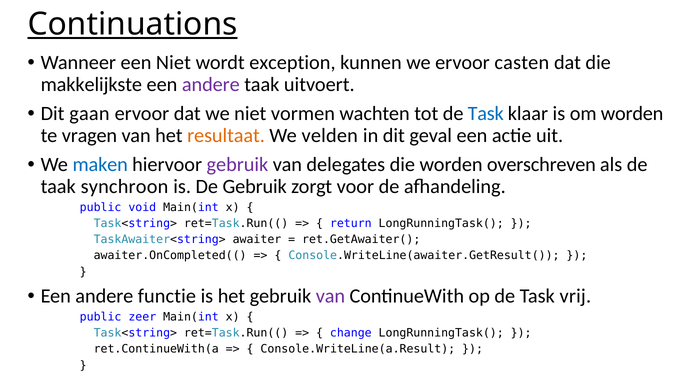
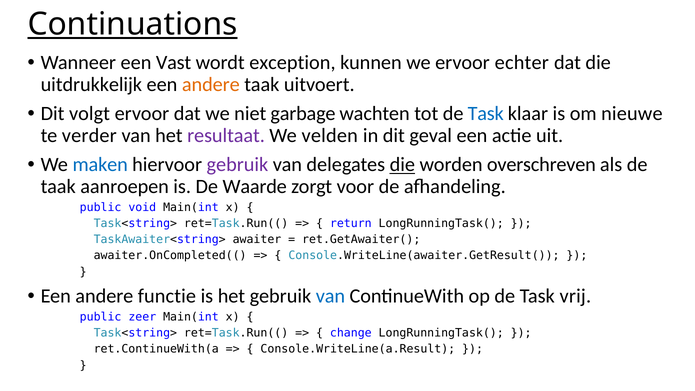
een Niet: Niet -> Vast
casten: casten -> echter
makkelijkste: makkelijkste -> uitdrukkelijk
andere at (211, 85) colour: purple -> orange
gaan: gaan -> volgt
vormen: vormen -> garbage
om worden: worden -> nieuwe
vragen: vragen -> verder
resultaat colour: orange -> purple
die at (402, 165) underline: none -> present
synchroon: synchroon -> aanroepen
De Gebruik: Gebruik -> Waarde
van at (330, 296) colour: purple -> blue
